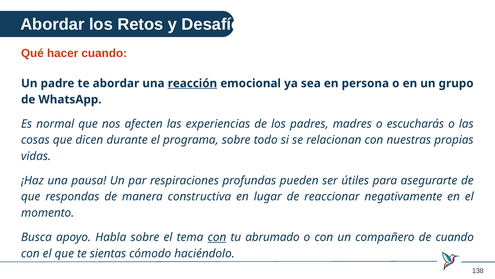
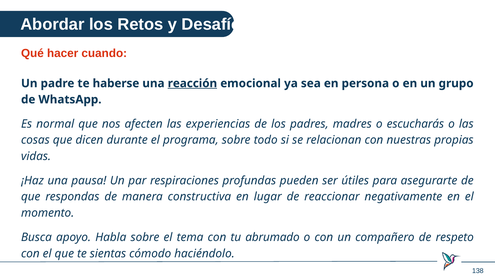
te abordar: abordar -> haberse
con at (217, 237) underline: present -> none
de cuando: cuando -> respeto
